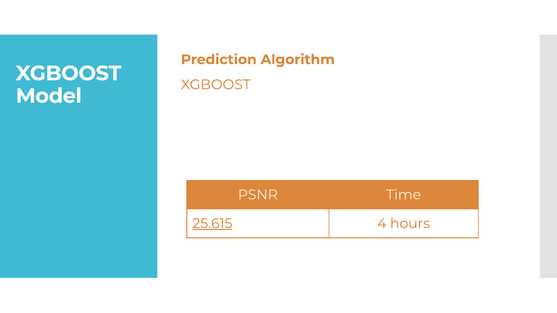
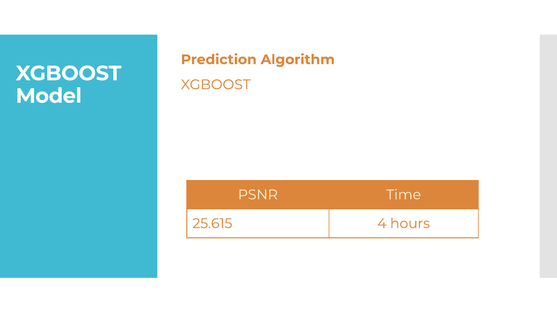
25.615 underline: present -> none
